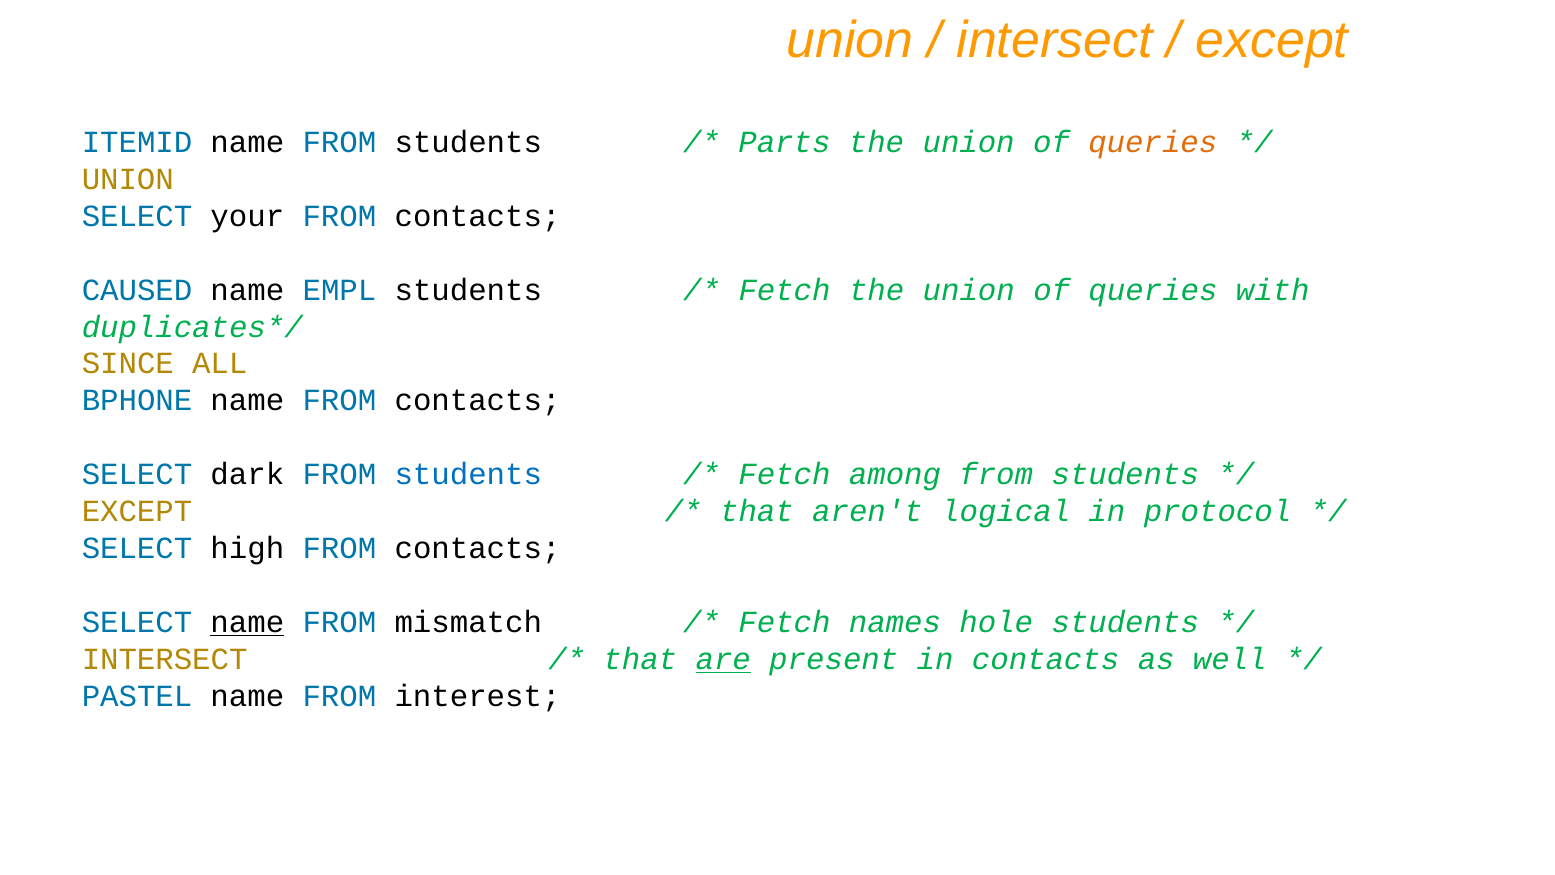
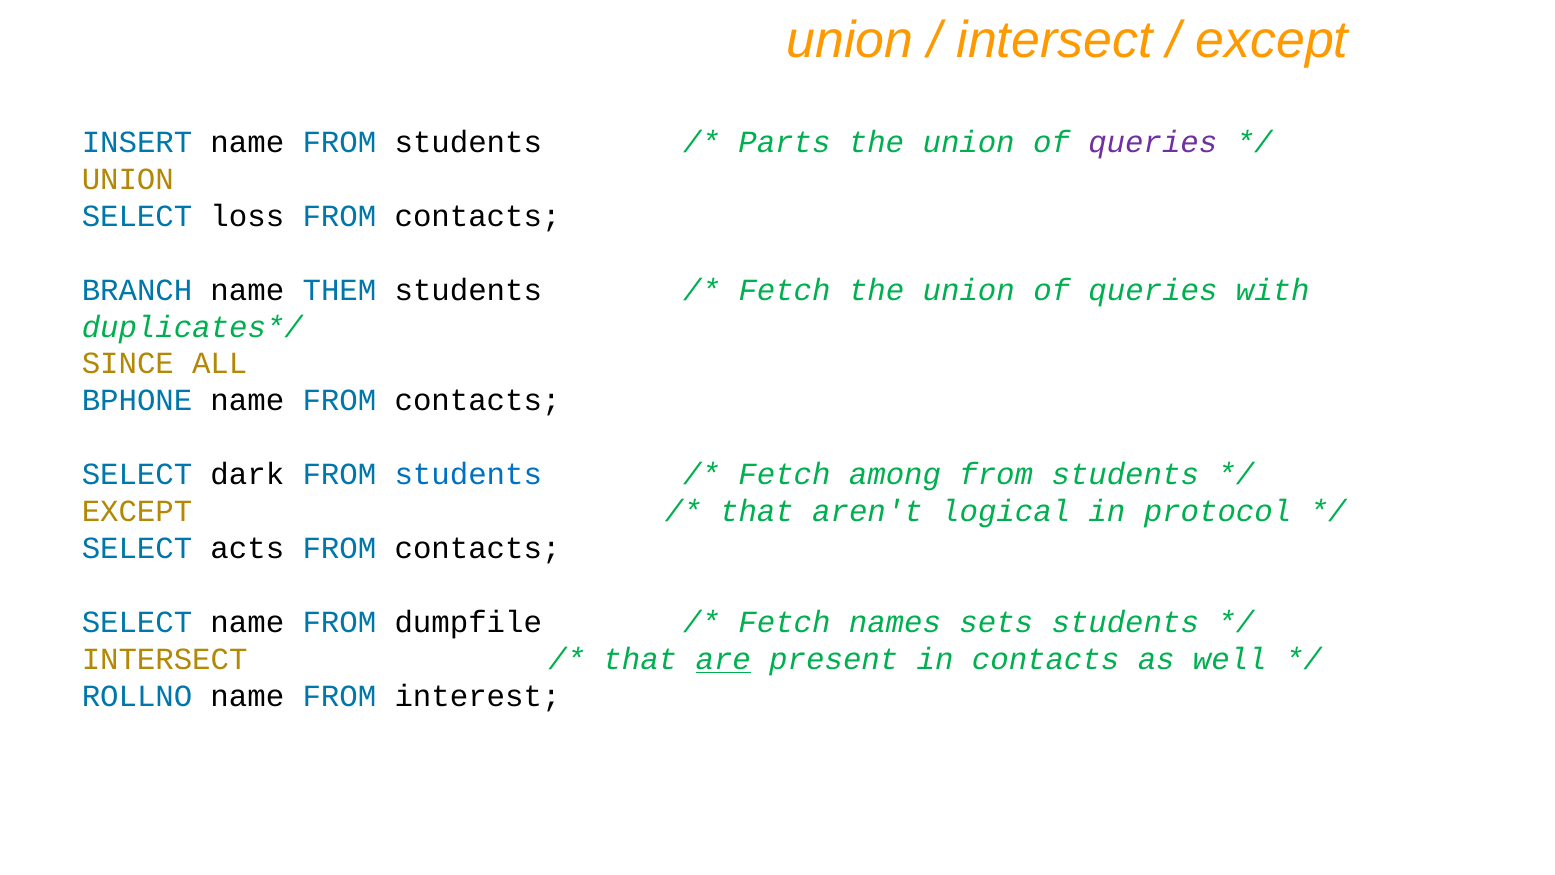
ITEMID: ITEMID -> INSERT
queries at (1153, 142) colour: orange -> purple
your: your -> loss
CAUSED: CAUSED -> BRANCH
EMPL: EMPL -> THEM
high: high -> acts
name at (247, 622) underline: present -> none
mismatch: mismatch -> dumpfile
hole: hole -> sets
PASTEL: PASTEL -> ROLLNO
